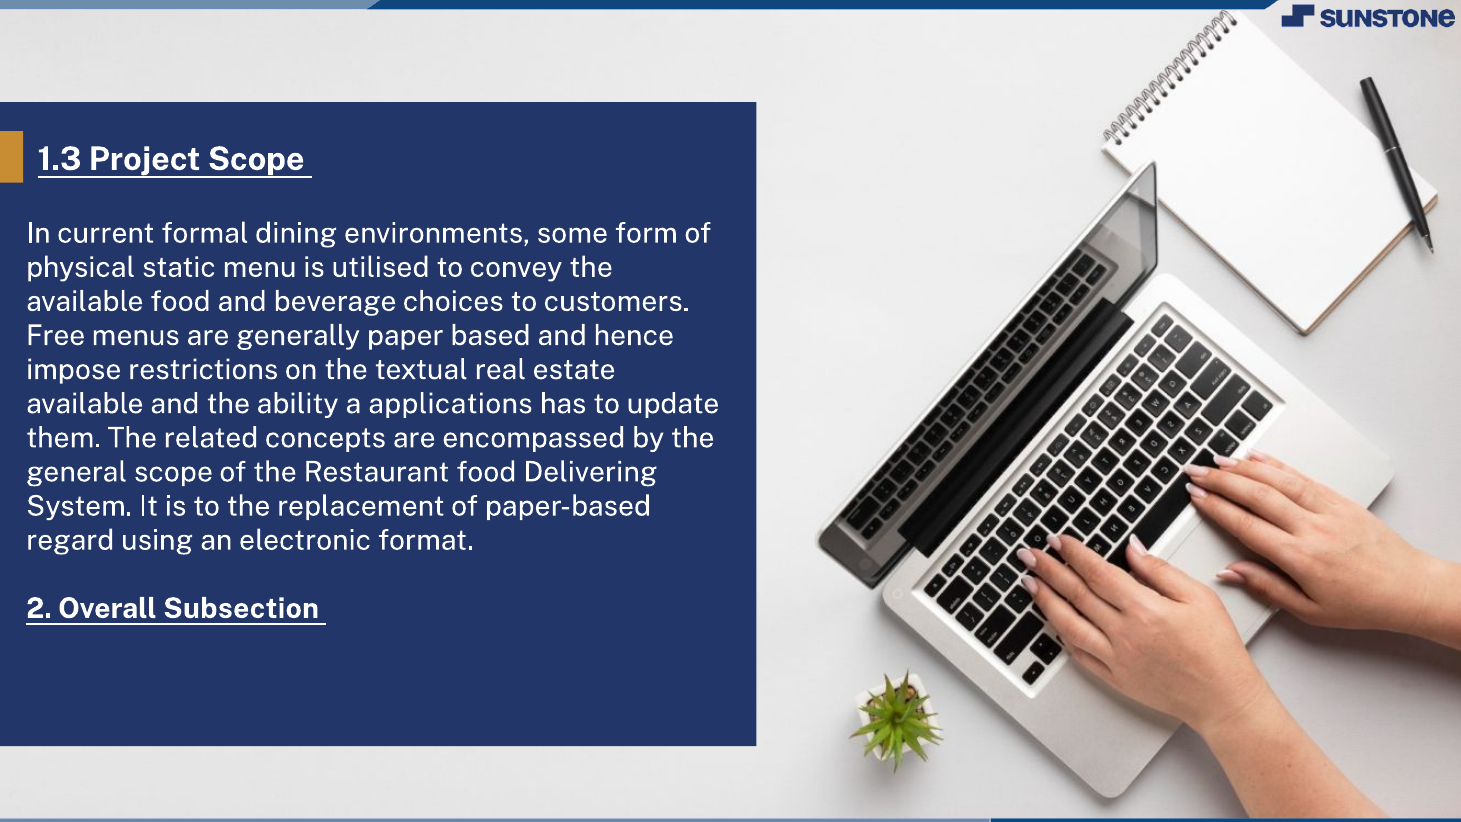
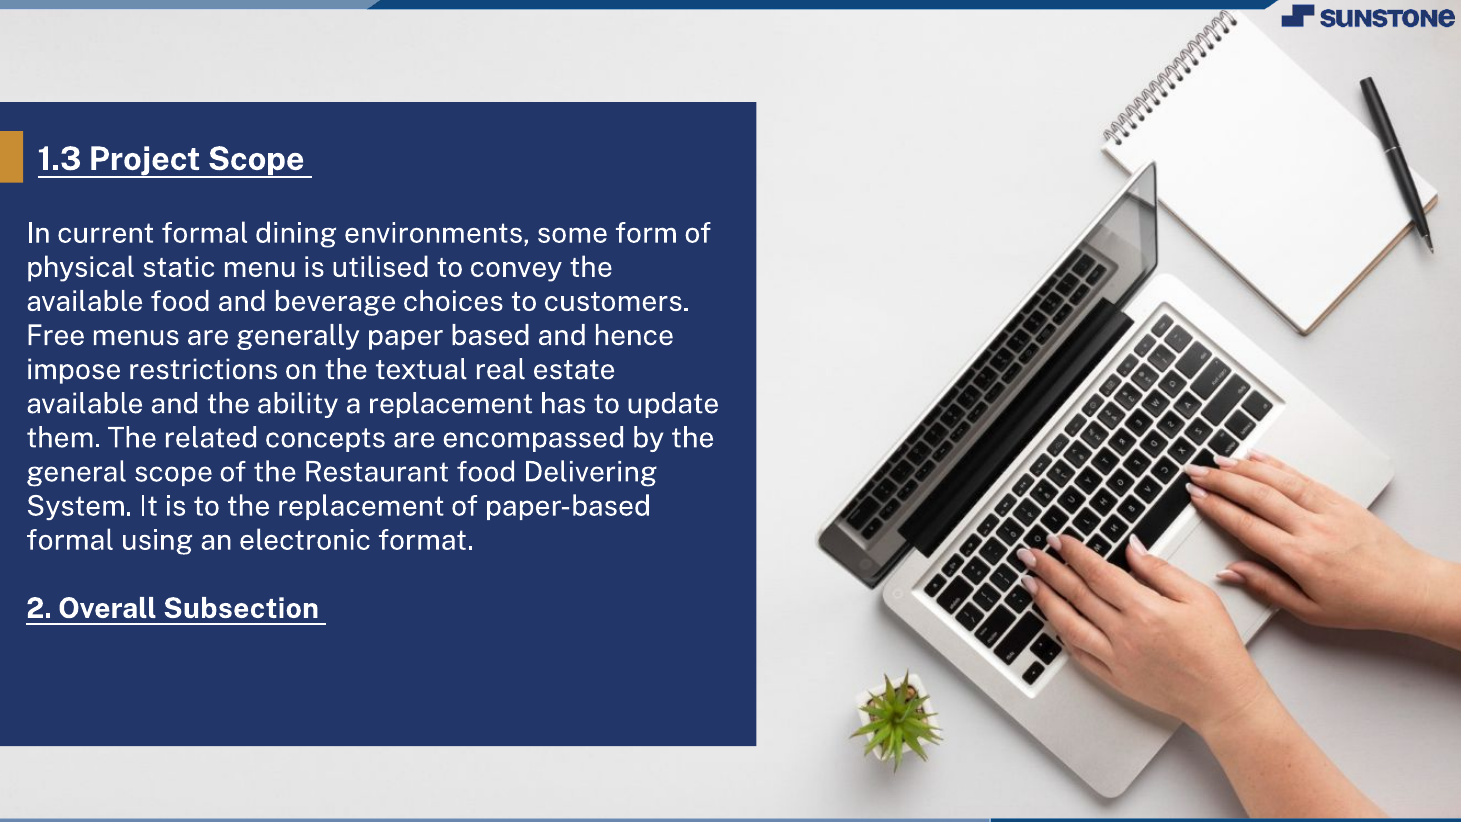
a applications: applications -> replacement
regard at (70, 540): regard -> formal
